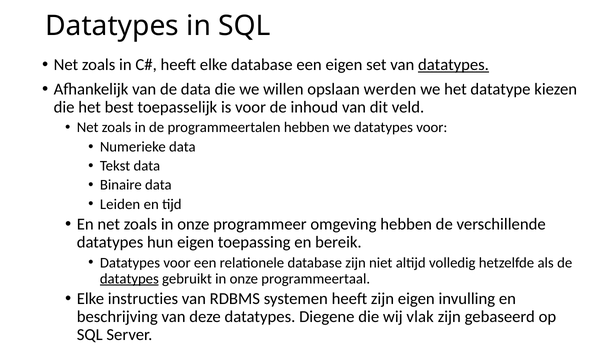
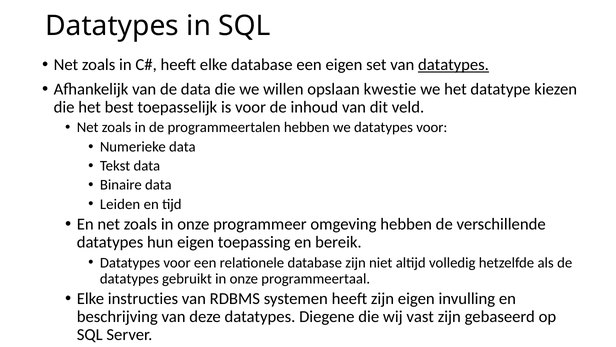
werden: werden -> kwestie
datatypes at (129, 278) underline: present -> none
vlak: vlak -> vast
